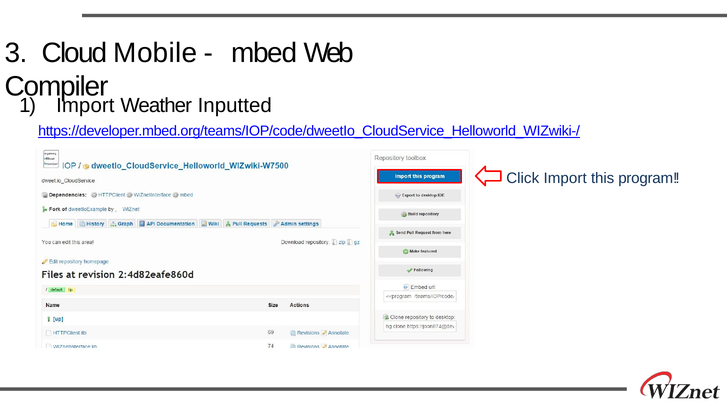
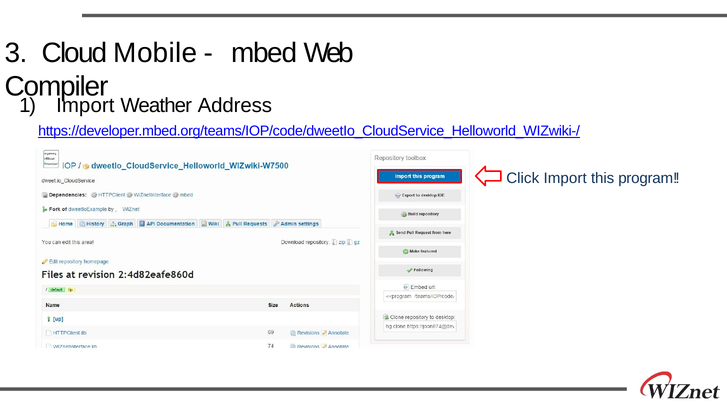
Inputted: Inputted -> Address
